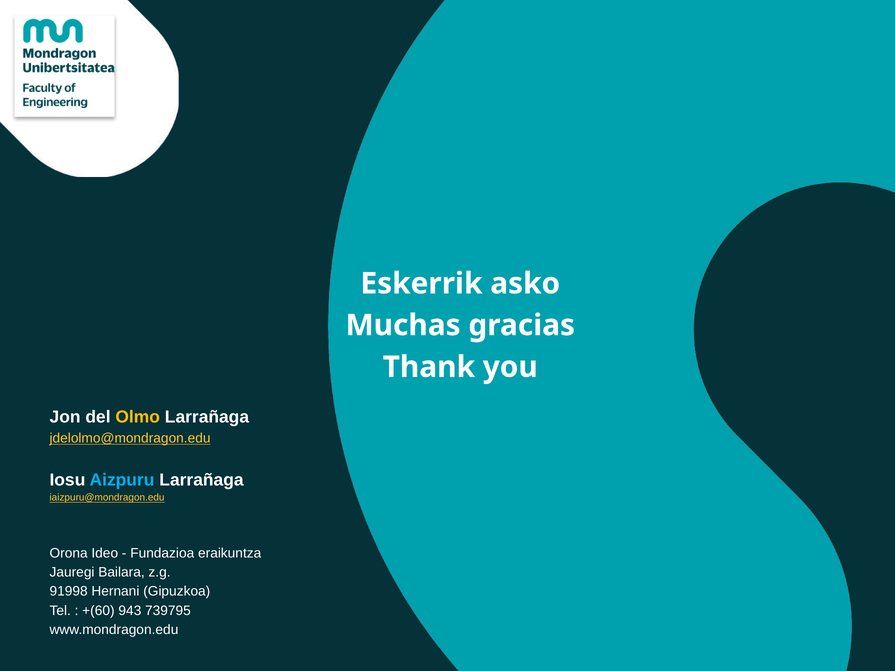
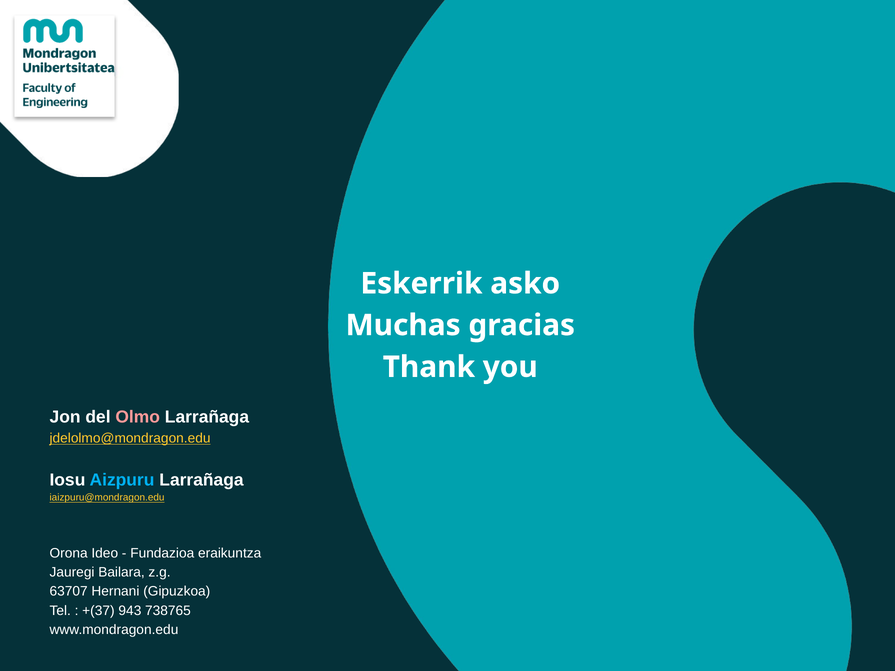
Olmo colour: yellow -> pink
91998: 91998 -> 63707
+(60: +(60 -> +(37
739795: 739795 -> 738765
